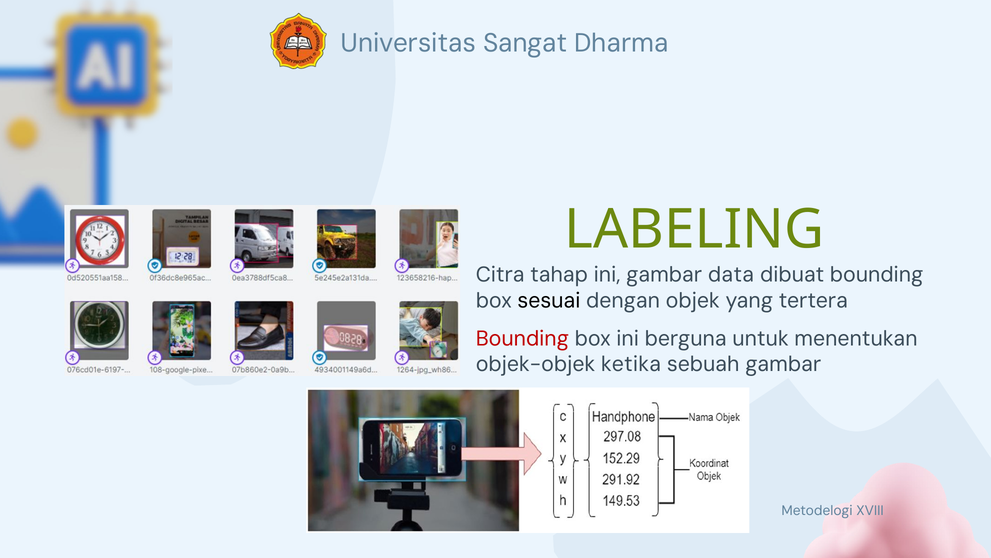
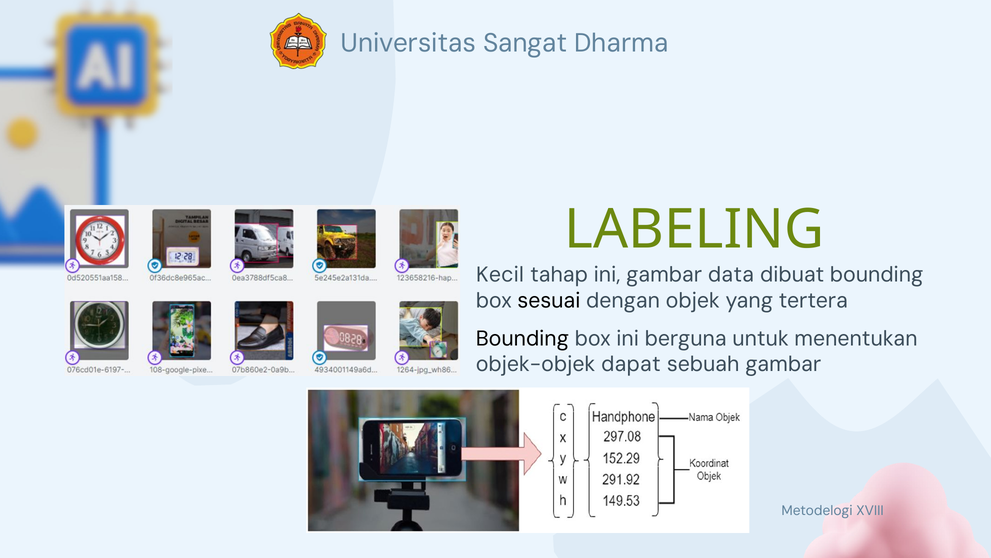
Citra: Citra -> Kecil
Bounding at (522, 338) colour: red -> black
ketika: ketika -> dapat
